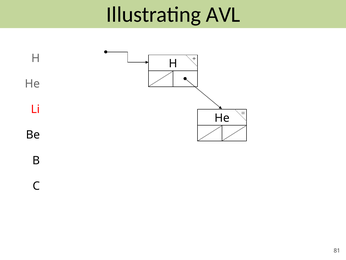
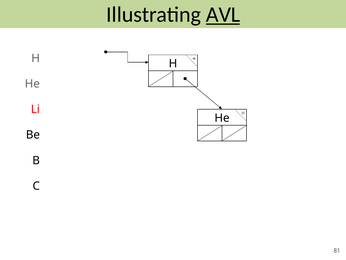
AVL underline: none -> present
